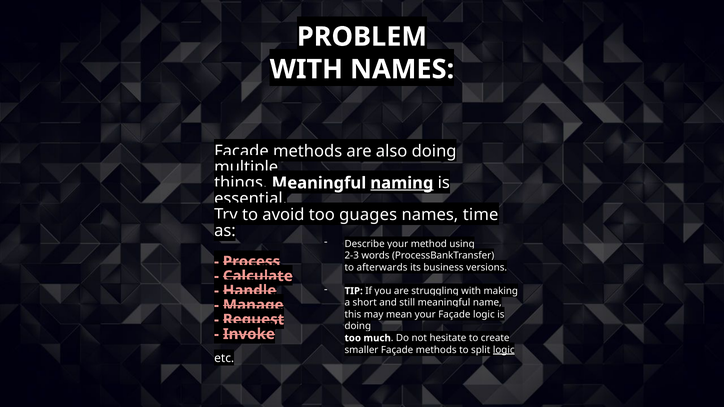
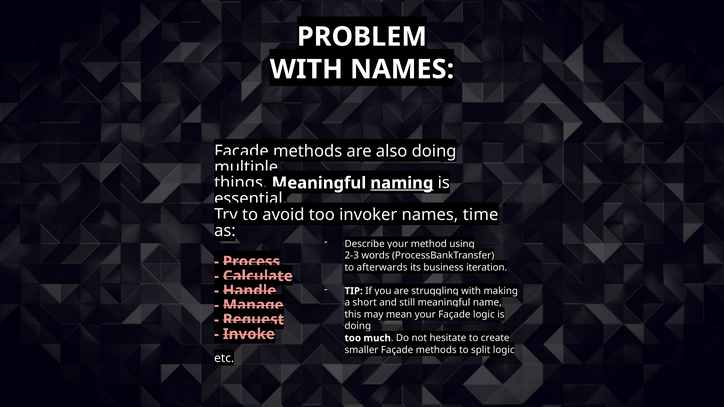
guages: guages -> invoker
versions: versions -> iteration
logic at (504, 350) underline: present -> none
